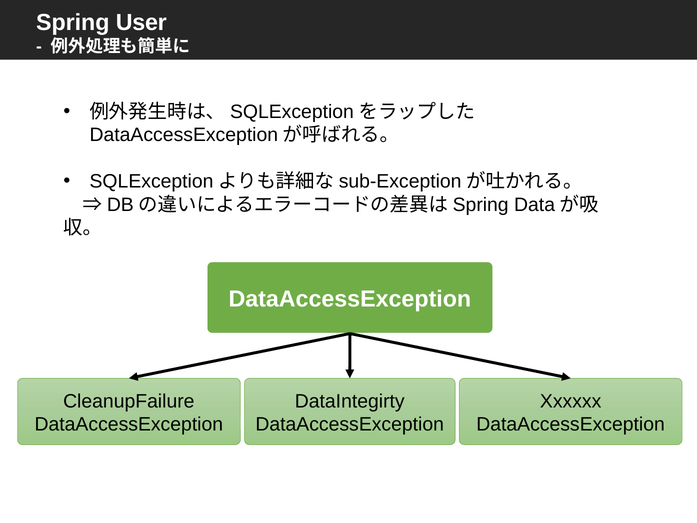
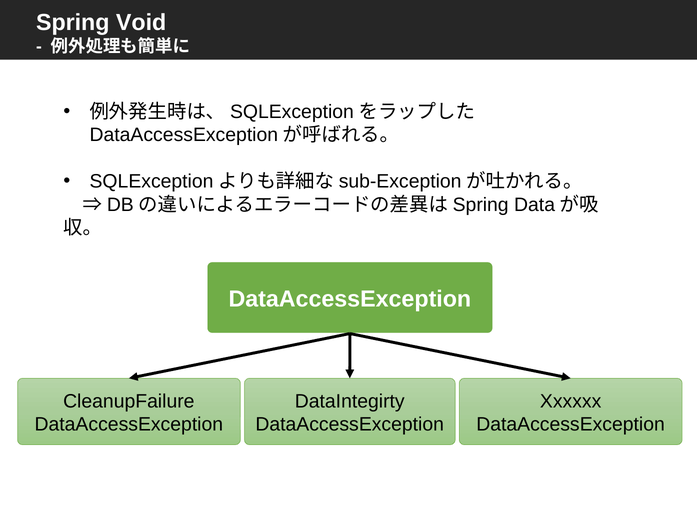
User: User -> Void
